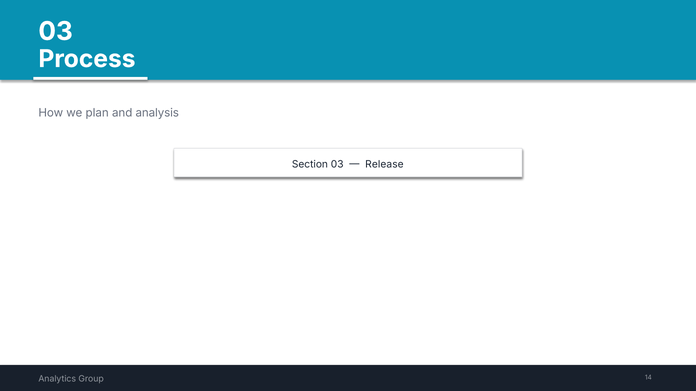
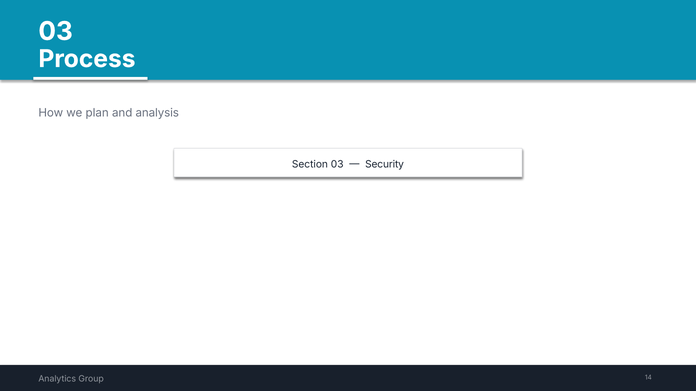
Release: Release -> Security
